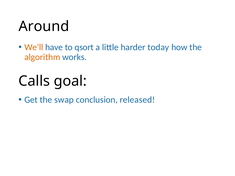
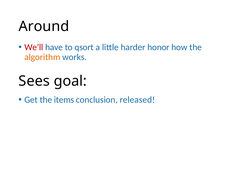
We’ll colour: orange -> red
today: today -> honor
Calls: Calls -> Sees
swap: swap -> items
